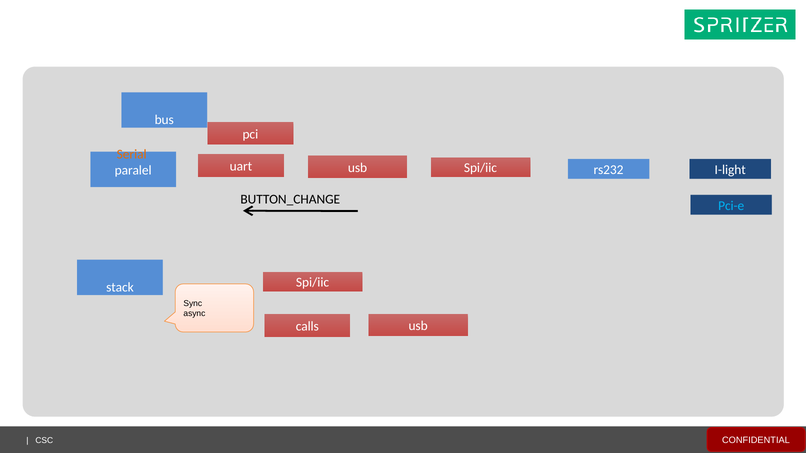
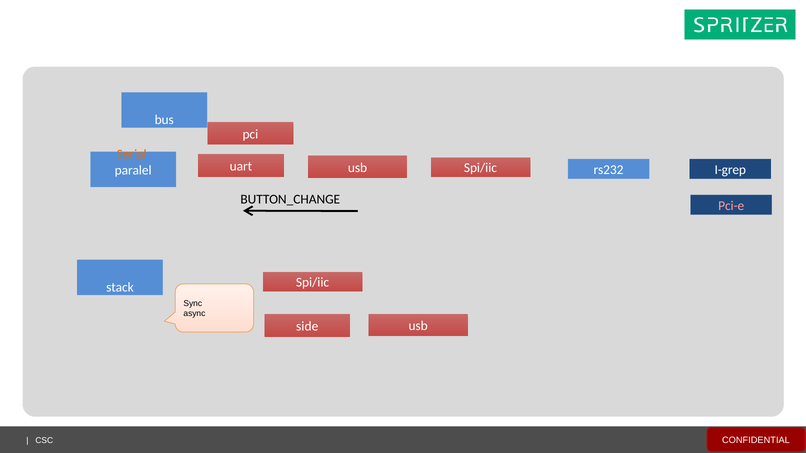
I-light: I-light -> I-grep
Pci-e colour: light blue -> pink
calls: calls -> side
